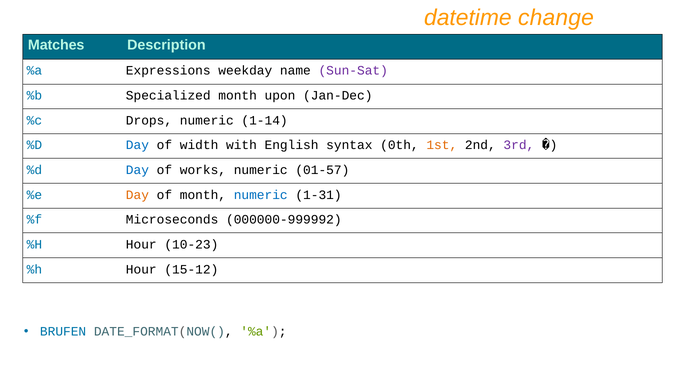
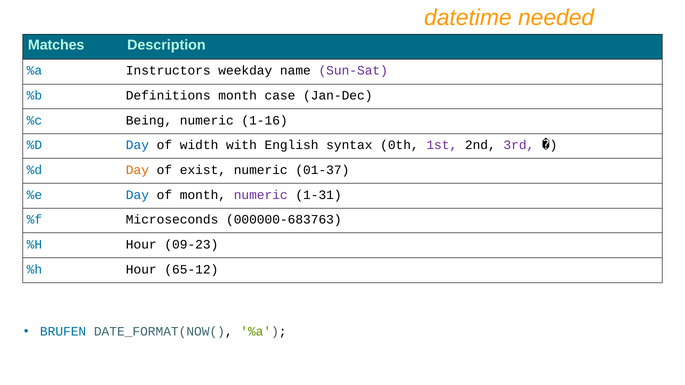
change: change -> needed
Expressions: Expressions -> Instructors
Specialized: Specialized -> Definitions
upon: upon -> case
Drops: Drops -> Being
1-14: 1-14 -> 1-16
1st colour: orange -> purple
Day at (137, 170) colour: blue -> orange
works: works -> exist
01-57: 01-57 -> 01-37
Day at (137, 195) colour: orange -> blue
numeric at (261, 195) colour: blue -> purple
000000-999992: 000000-999992 -> 000000-683763
10-23: 10-23 -> 09-23
15-12: 15-12 -> 65-12
